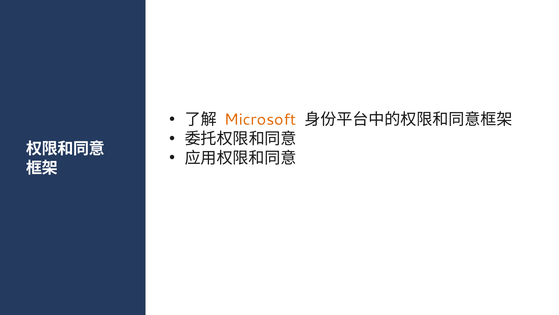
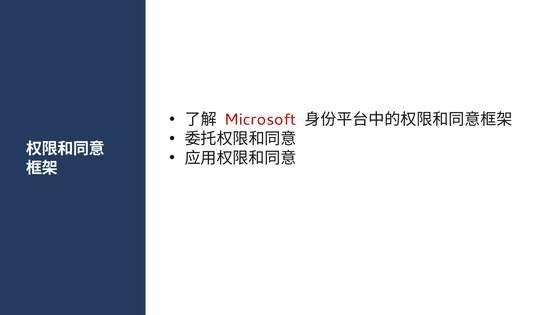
Microsoft colour: orange -> red
